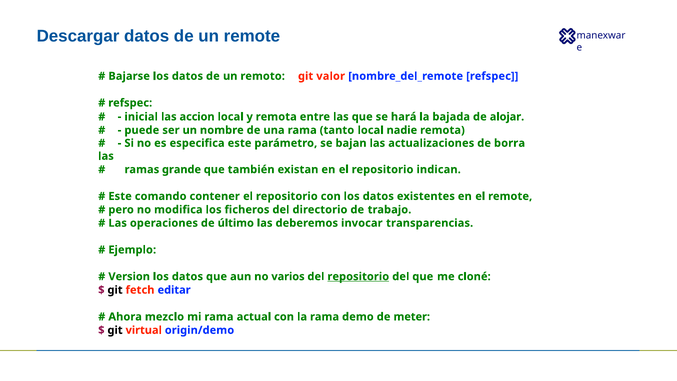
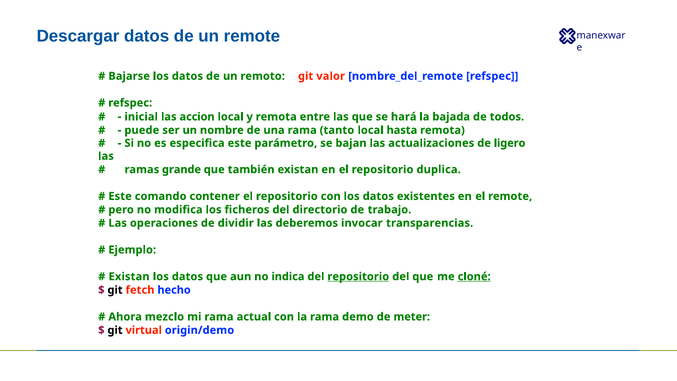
alojar: alojar -> todos
nadie: nadie -> hasta
borra: borra -> ligero
indican: indican -> duplica
último: último -> dividir
Version at (129, 276): Version -> Existan
varios: varios -> indica
cloné underline: none -> present
editar: editar -> hecho
